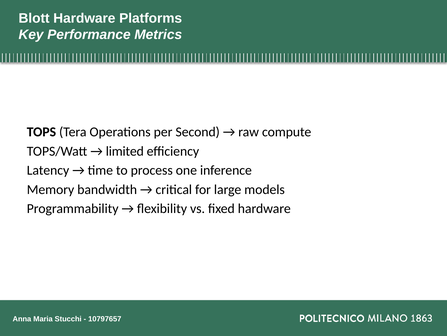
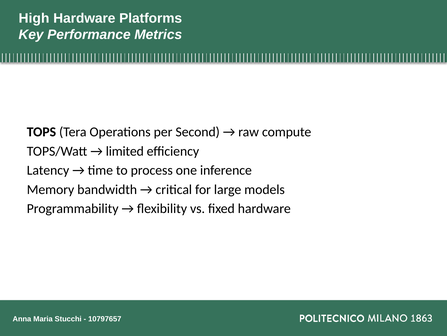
Blott: Blott -> High
